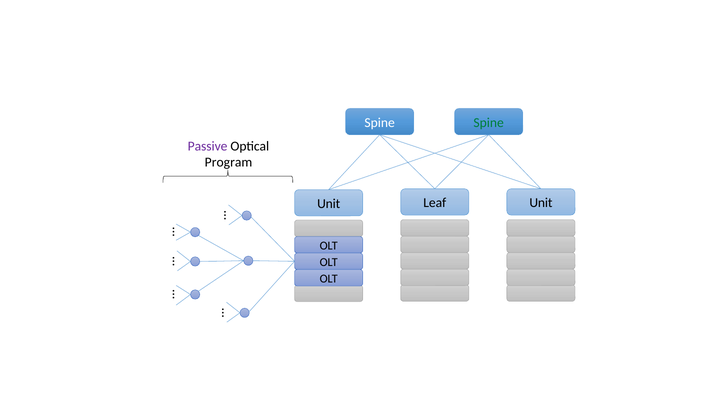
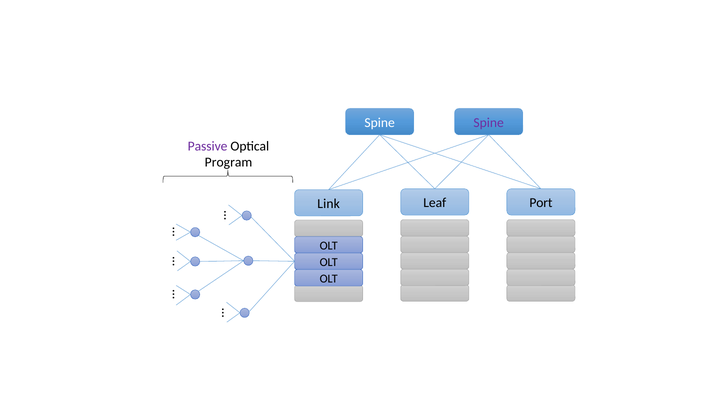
Spine at (489, 122) colour: green -> purple
Unit at (329, 203): Unit -> Link
Leaf Unit: Unit -> Port
